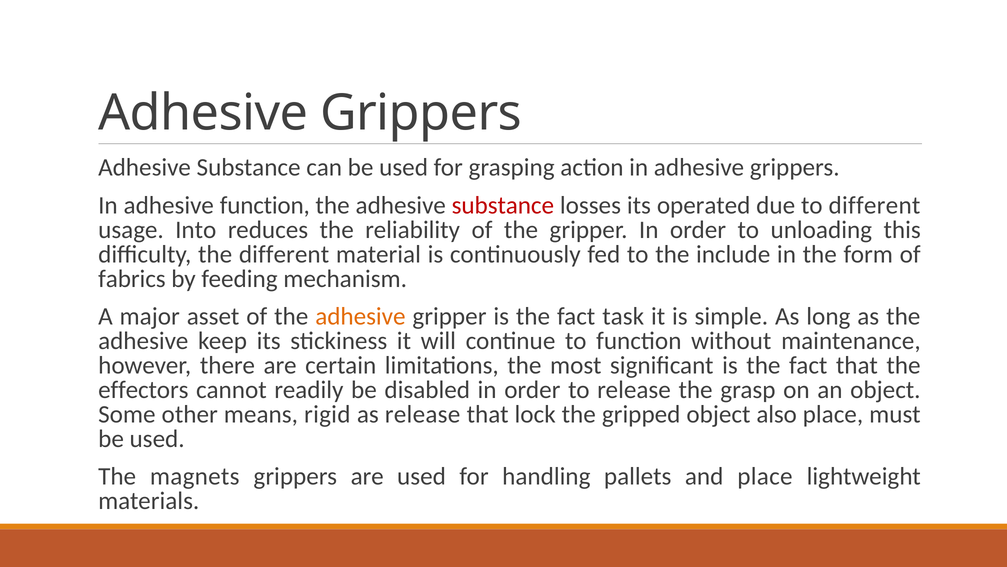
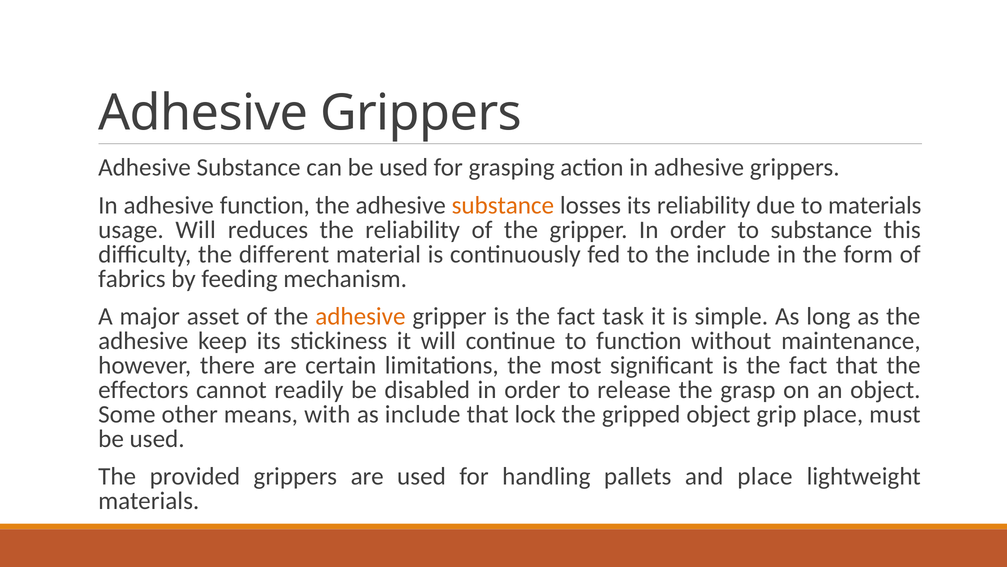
substance at (503, 205) colour: red -> orange
its operated: operated -> reliability
to different: different -> materials
usage Into: Into -> Will
to unloading: unloading -> substance
rigid: rigid -> with
as release: release -> include
also: also -> grip
magnets: magnets -> provided
